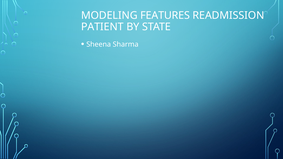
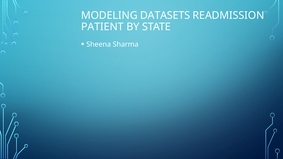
FEATURES: FEATURES -> DATASETS
